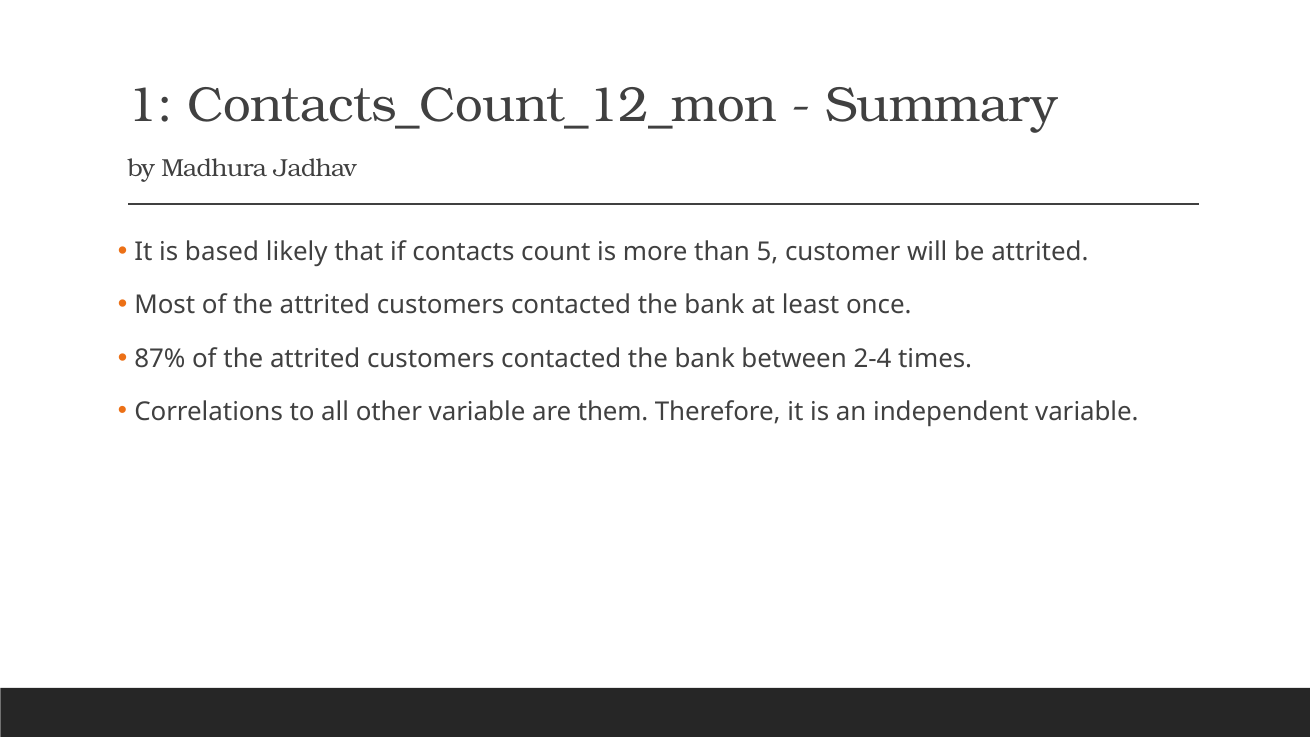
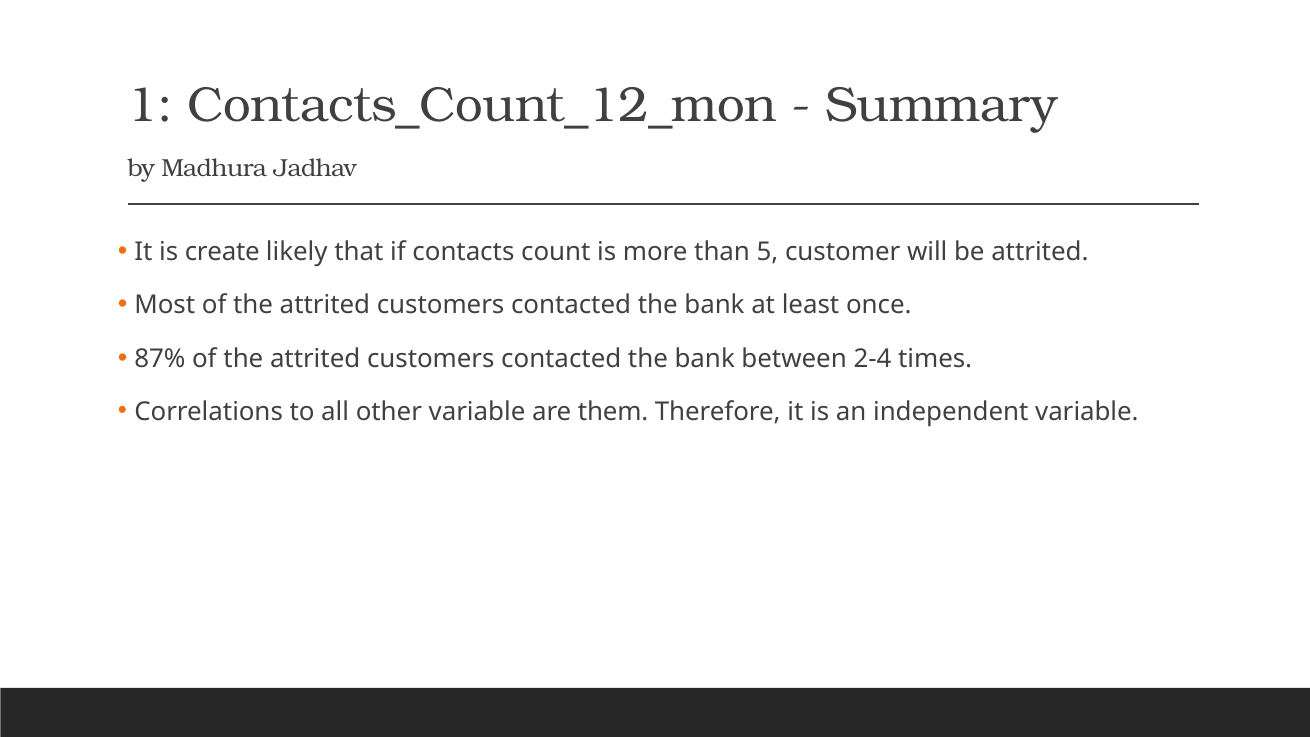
based: based -> create
